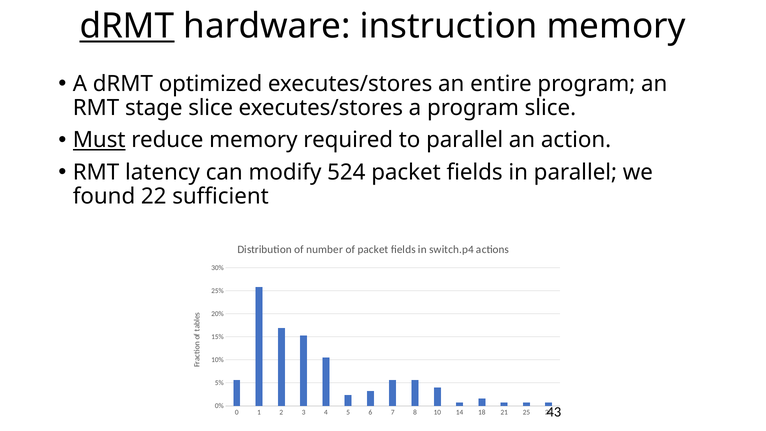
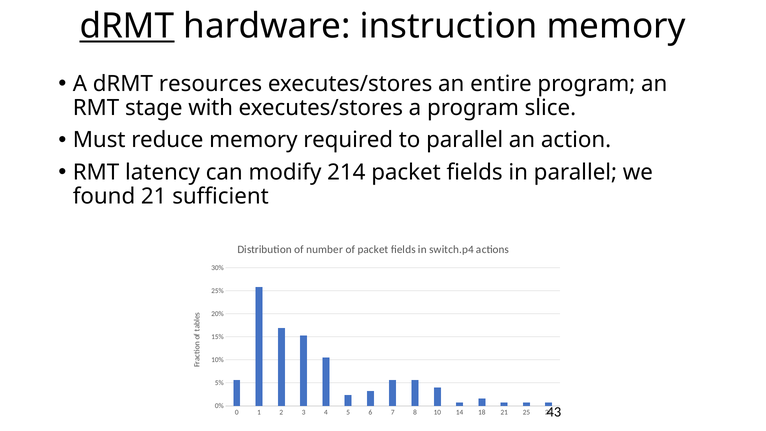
optimized: optimized -> resources
stage slice: slice -> with
Must underline: present -> none
524: 524 -> 214
found 22: 22 -> 21
